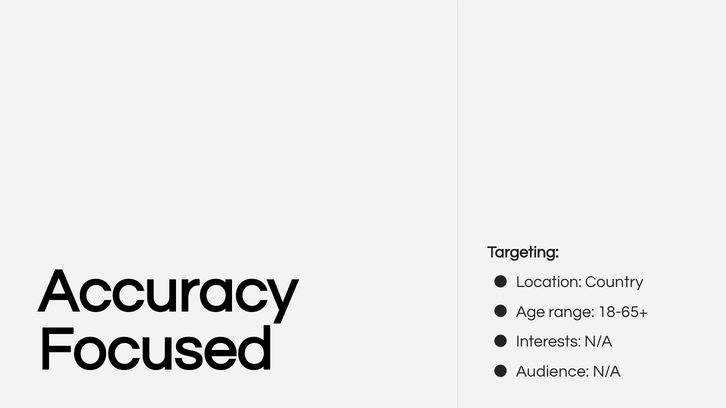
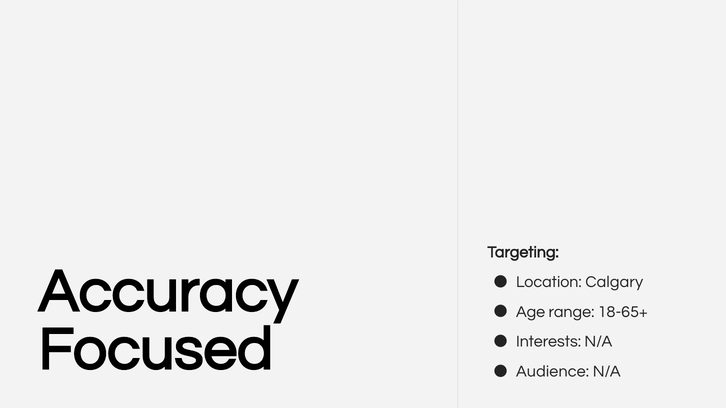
Country: Country -> Calgary
